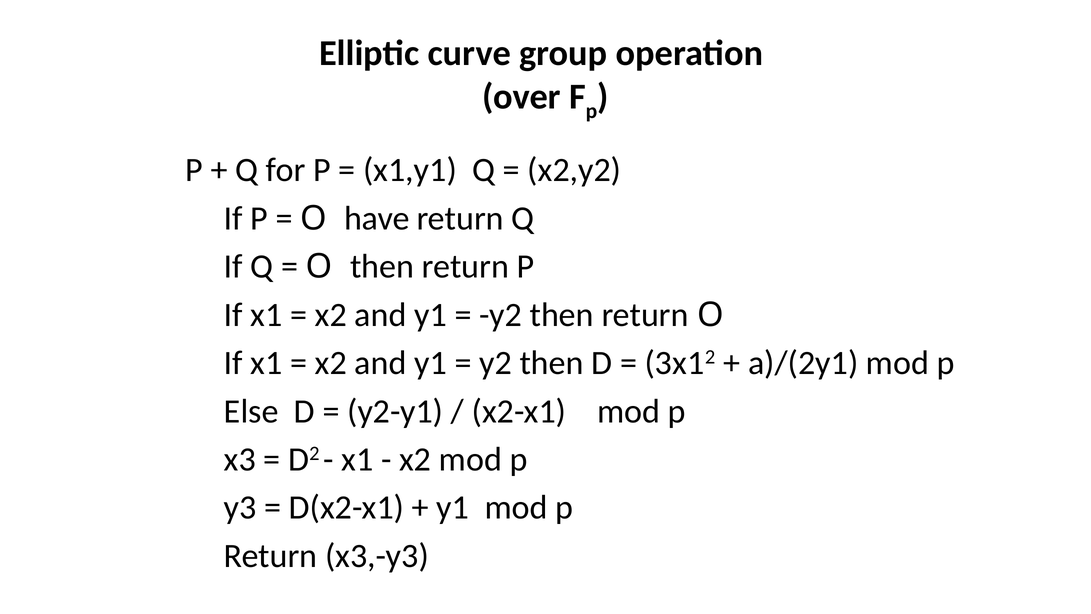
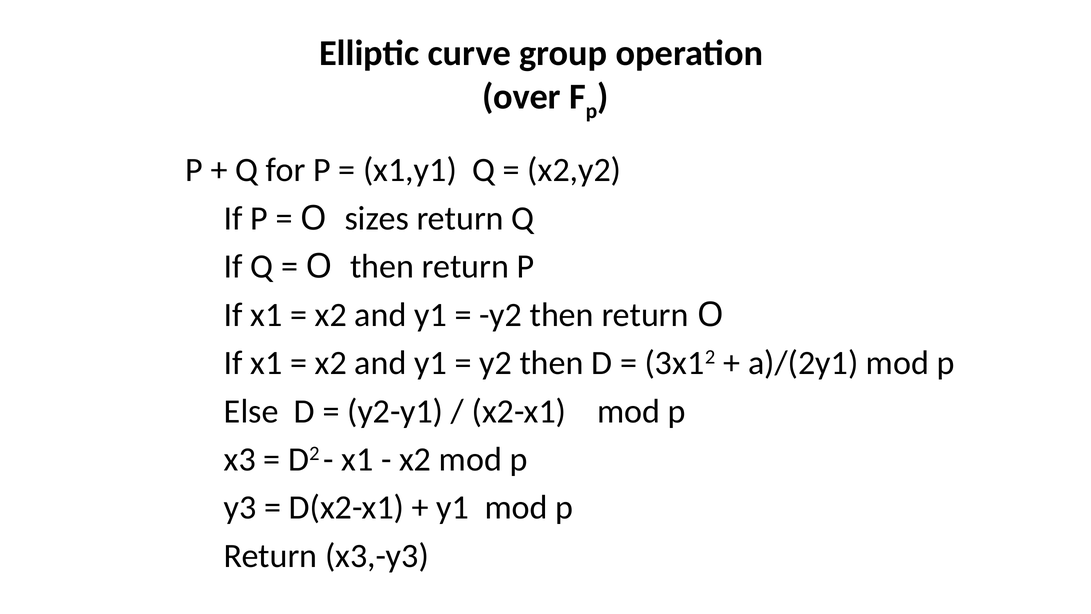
have: have -> sizes
